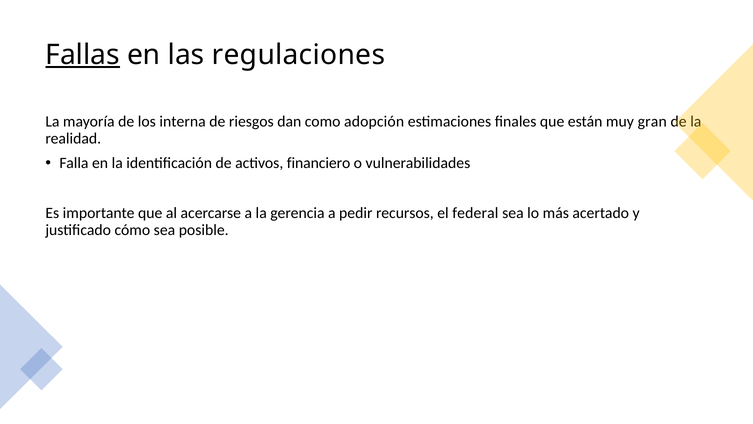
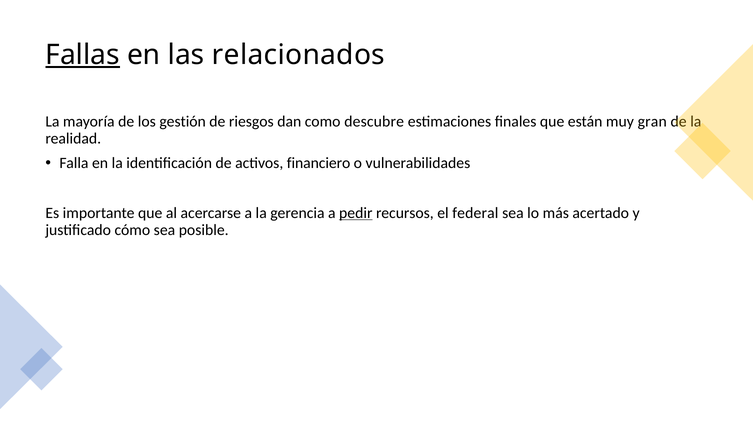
regulaciones: regulaciones -> relacionados
interna: interna -> gestión
adopción: adopción -> descubre
pedir underline: none -> present
